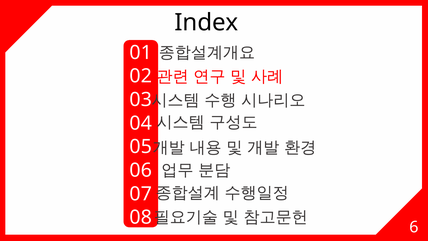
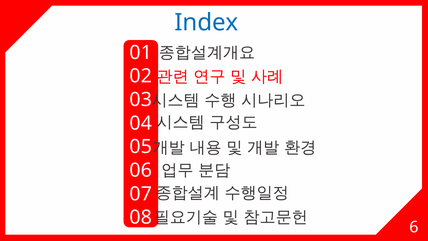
Index colour: black -> blue
